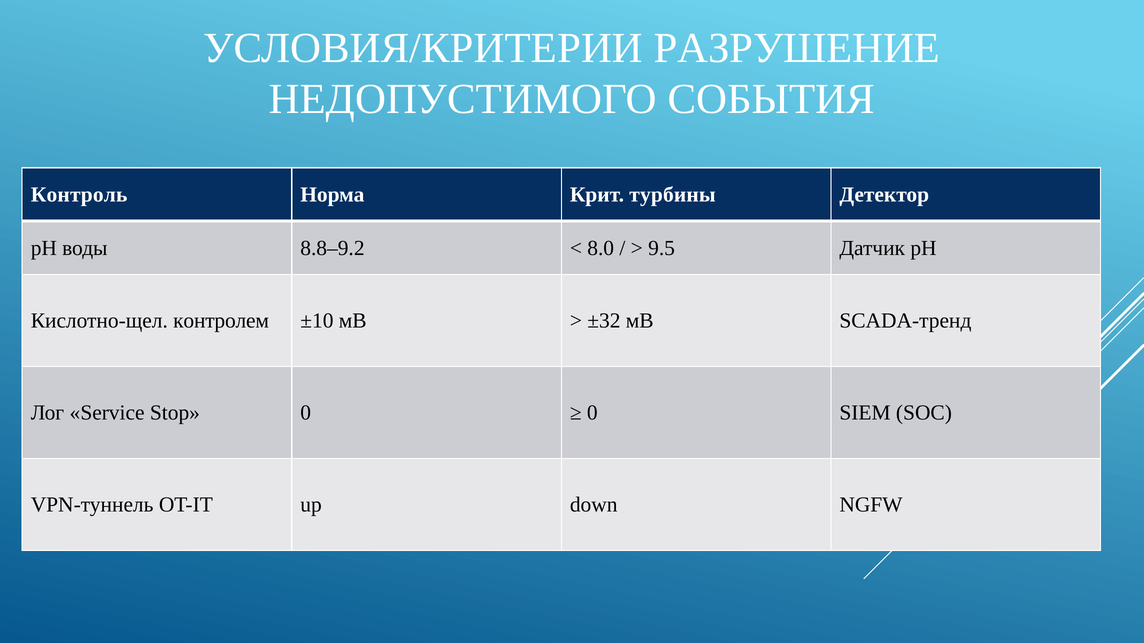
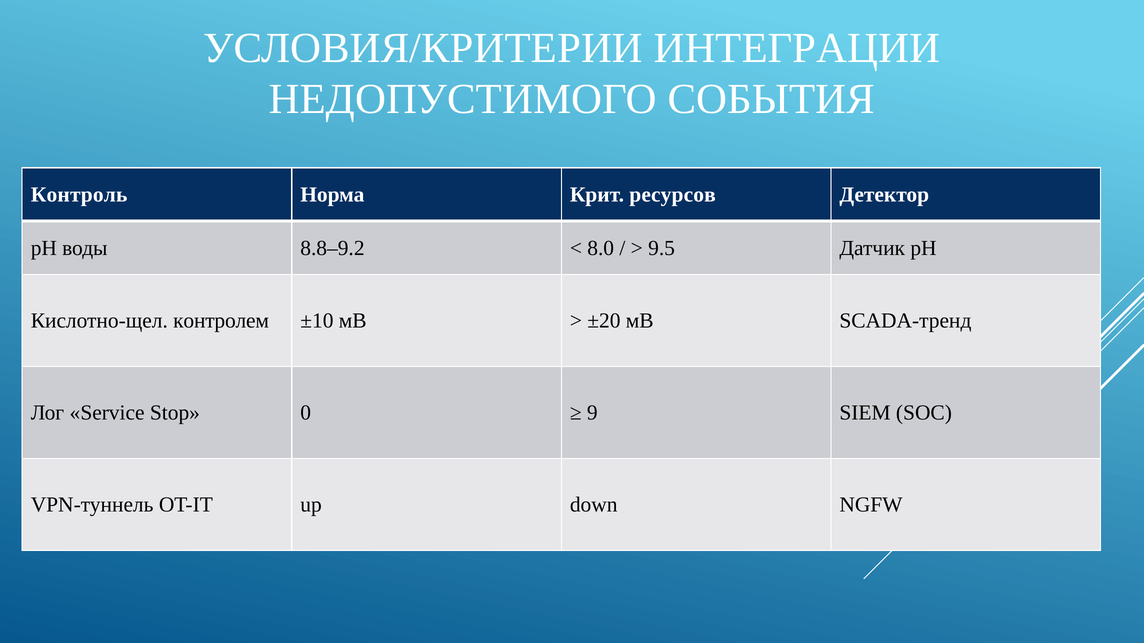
РАЗРУШЕНИЕ: РАЗРУШЕНИЕ -> ИНТЕГРАЦИИ
турбины: турбины -> ресурсов
±32: ±32 -> ±20
0 at (592, 413): 0 -> 9
